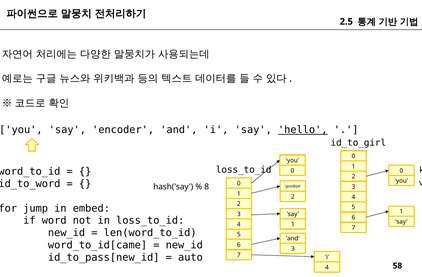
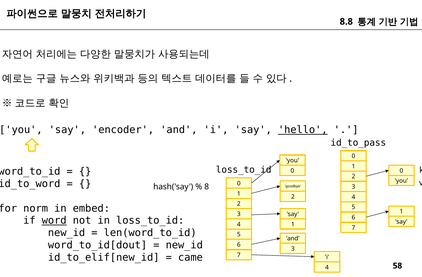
2.5: 2.5 -> 8.8
id_to_girl: id_to_girl -> id_to_pass
jump: jump -> norm
word underline: none -> present
word_to_id[came: word_to_id[came -> word_to_id[dout
id_to_pass[new_id: id_to_pass[new_id -> id_to_elif[new_id
auto: auto -> came
